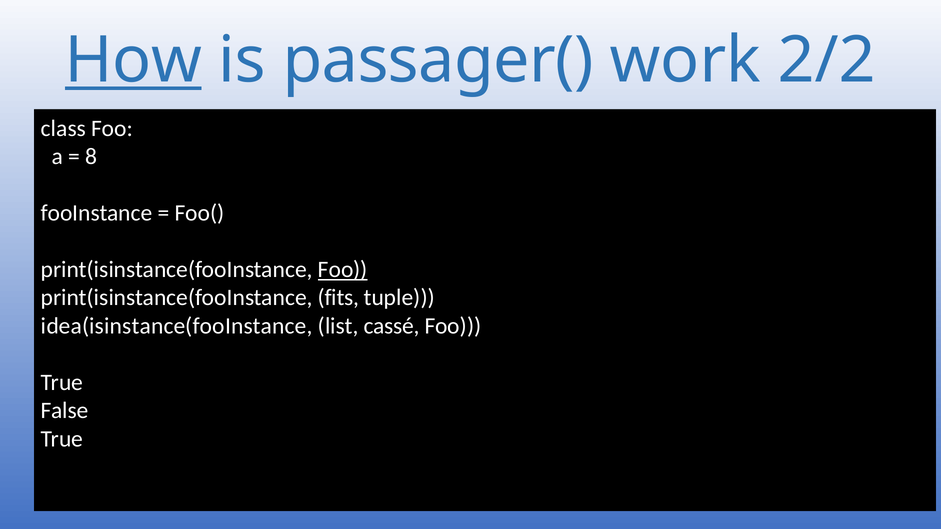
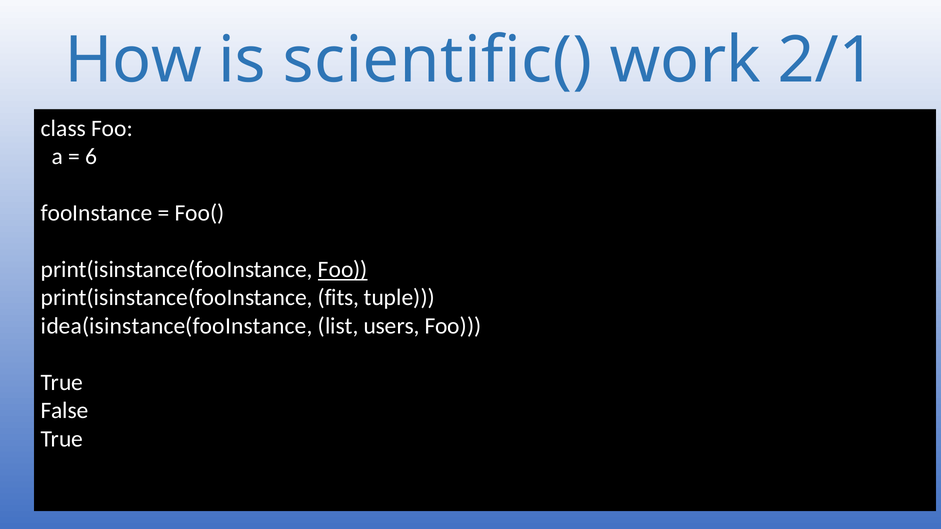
How underline: present -> none
passager(: passager( -> scientific(
2/2: 2/2 -> 2/1
8: 8 -> 6
cassé: cassé -> users
